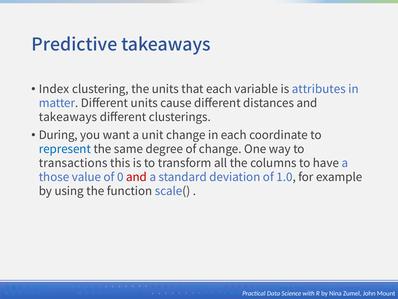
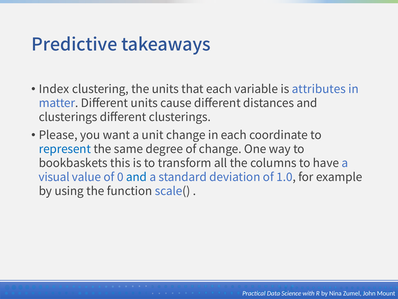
takeaways at (68, 117): takeaways -> clusterings
During: During -> Please
transactions: transactions -> bookbaskets
those: those -> visual
and at (137, 177) colour: red -> blue
